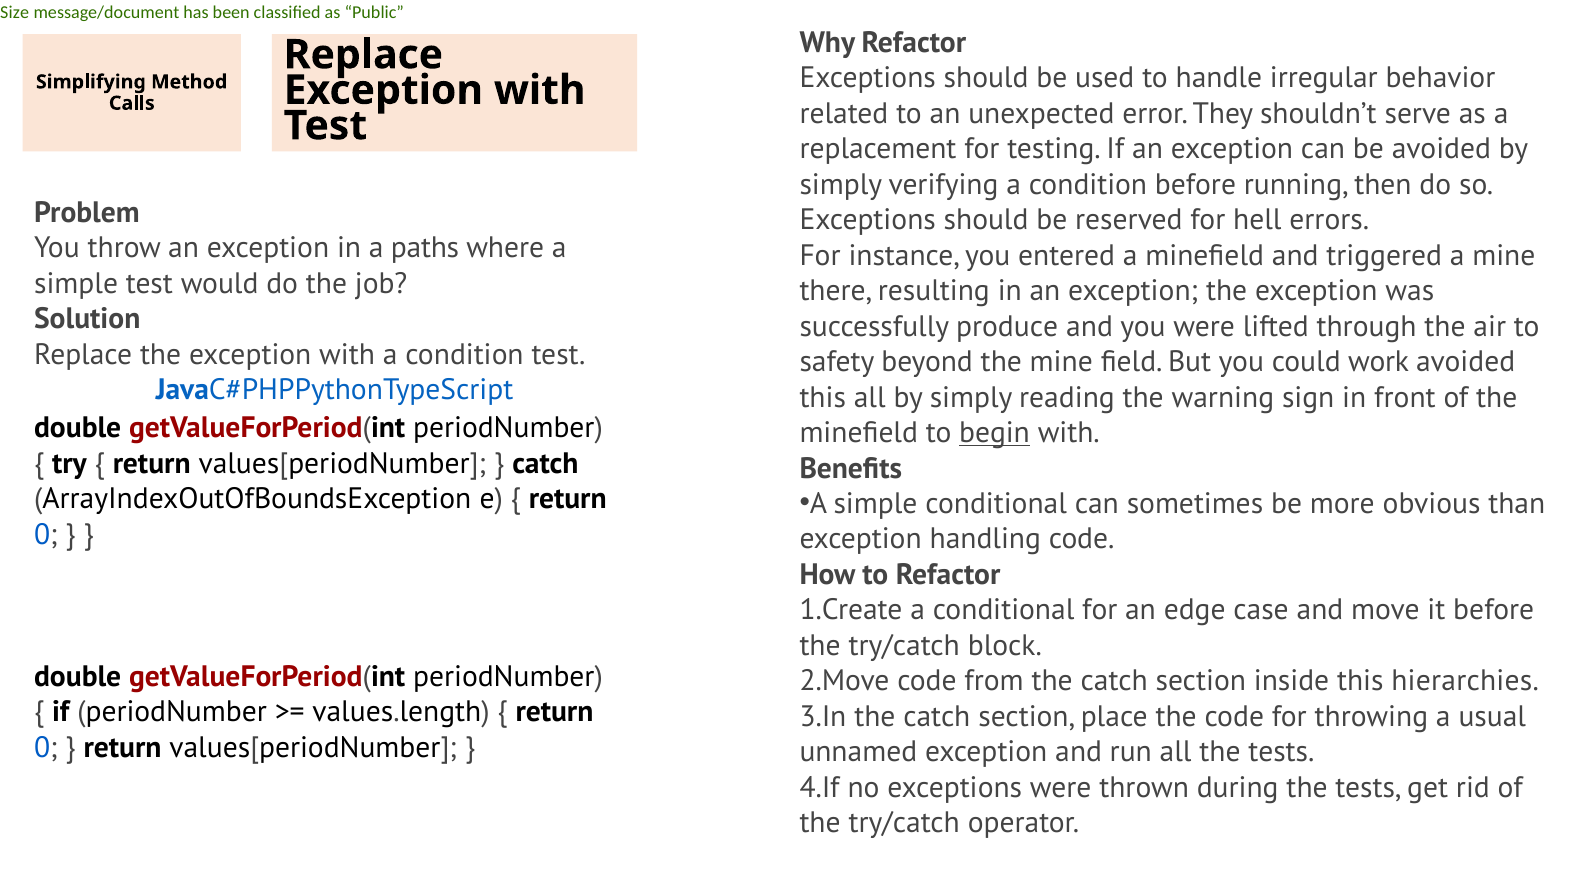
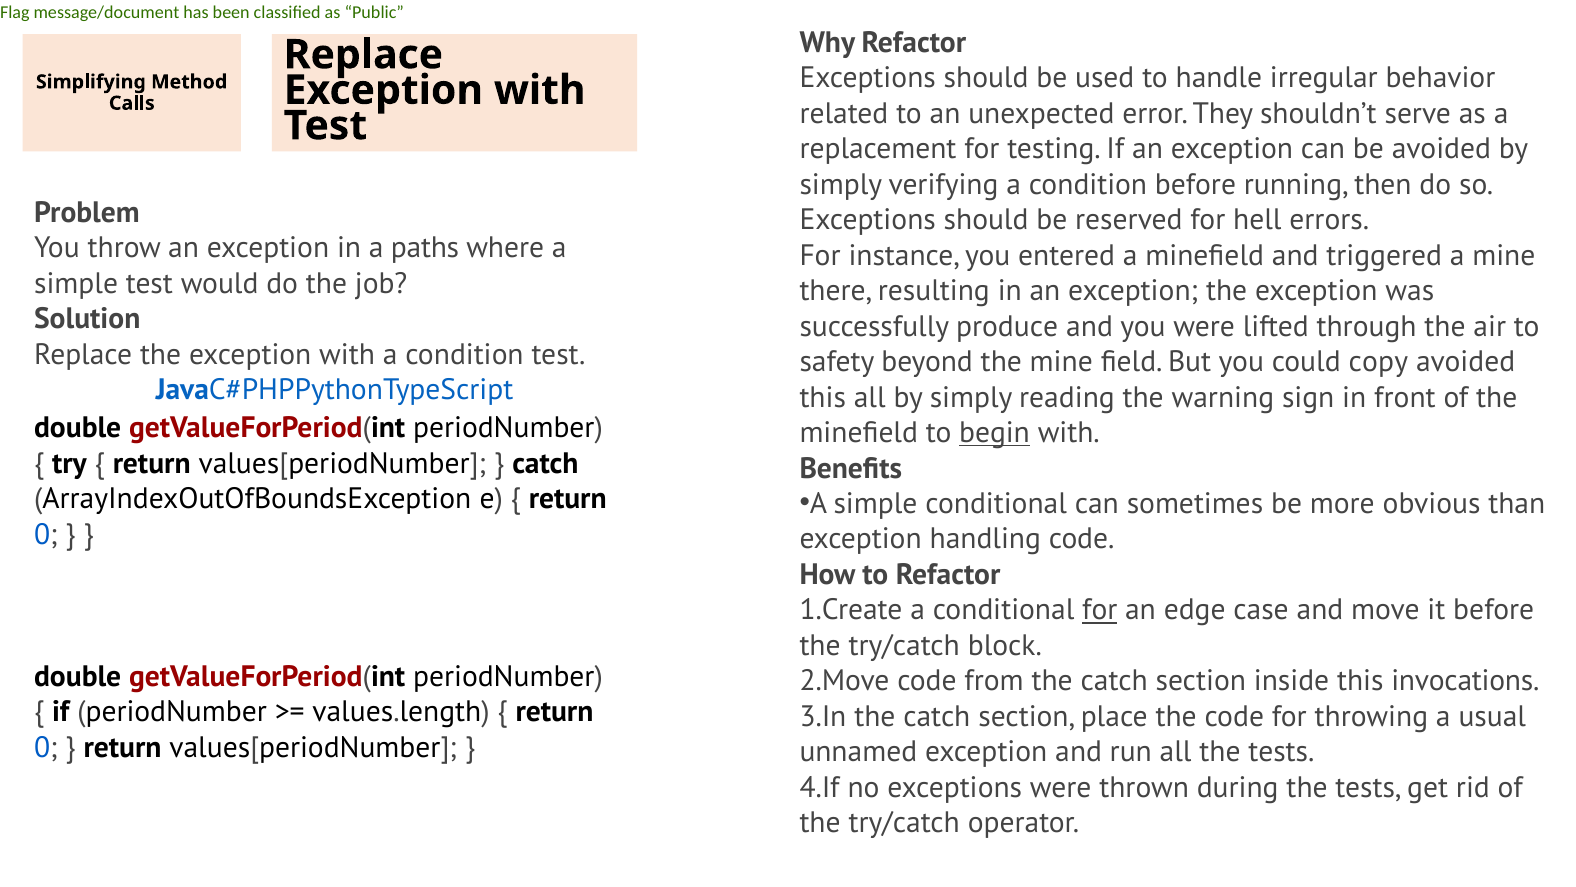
Size: Size -> Flag
work: work -> copy
for at (1100, 610) underline: none -> present
hierarchies: hierarchies -> invocations
